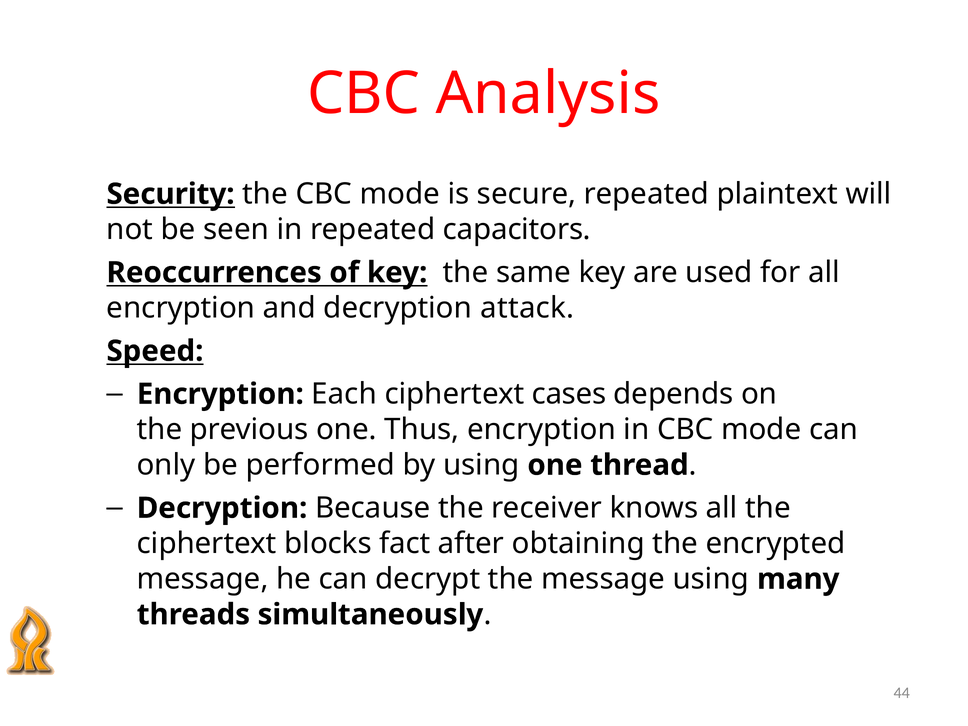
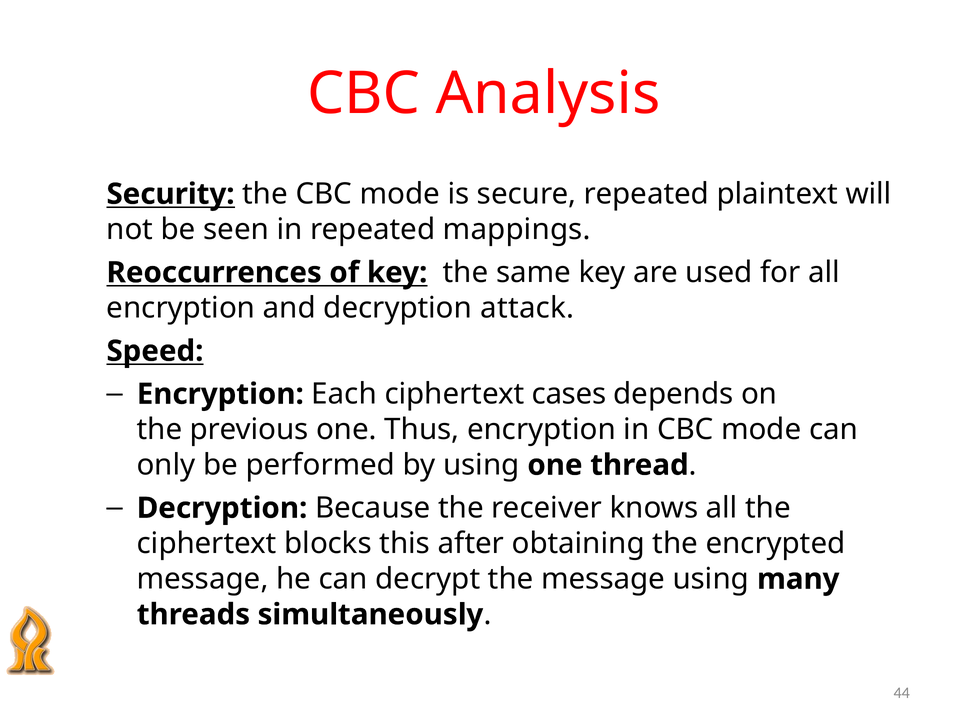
capacitors: capacitors -> mappings
fact: fact -> this
